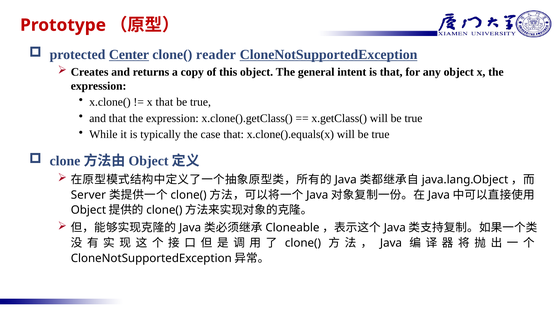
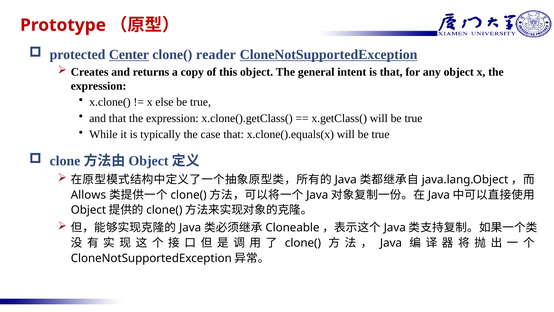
x that: that -> else
Server: Server -> Allows
